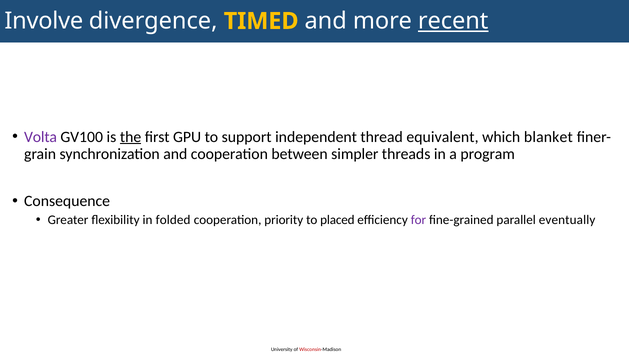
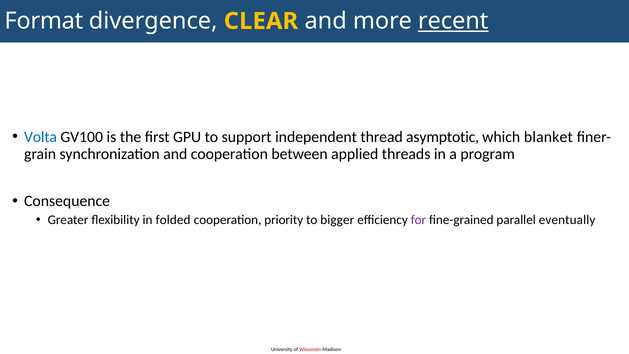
Involve: Involve -> Format
TIMED: TIMED -> CLEAR
Volta colour: purple -> blue
the underline: present -> none
equivalent: equivalent -> asymptotic
simpler: simpler -> applied
placed: placed -> bigger
